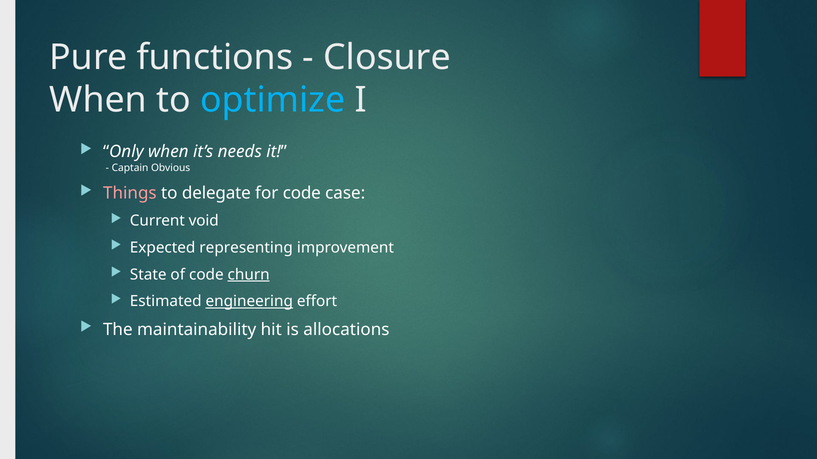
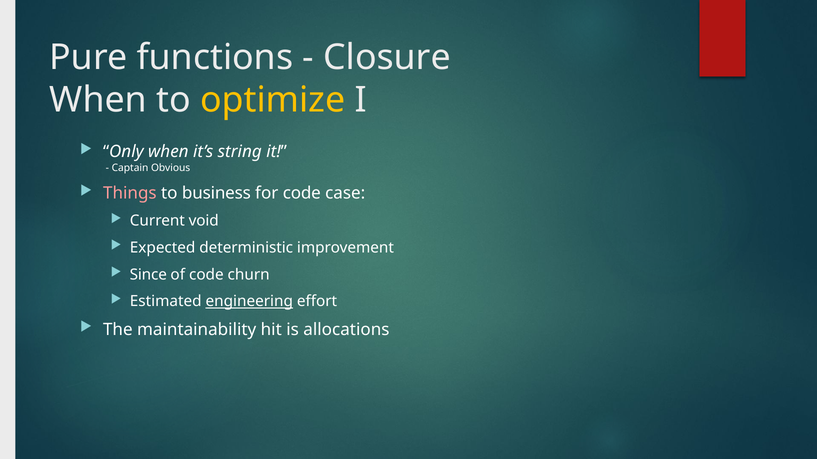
optimize colour: light blue -> yellow
needs: needs -> string
delegate: delegate -> business
representing: representing -> deterministic
State: State -> Since
churn underline: present -> none
